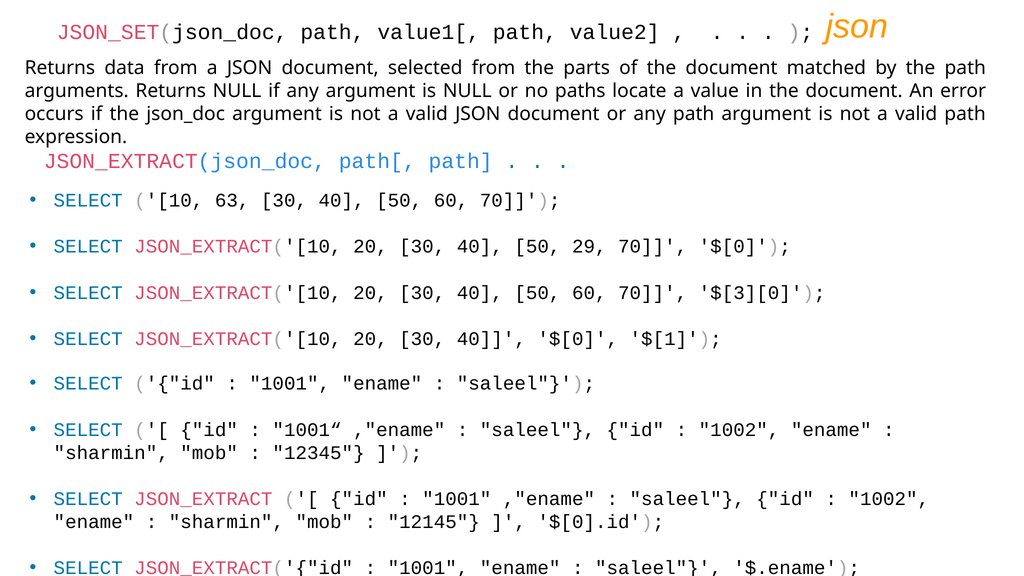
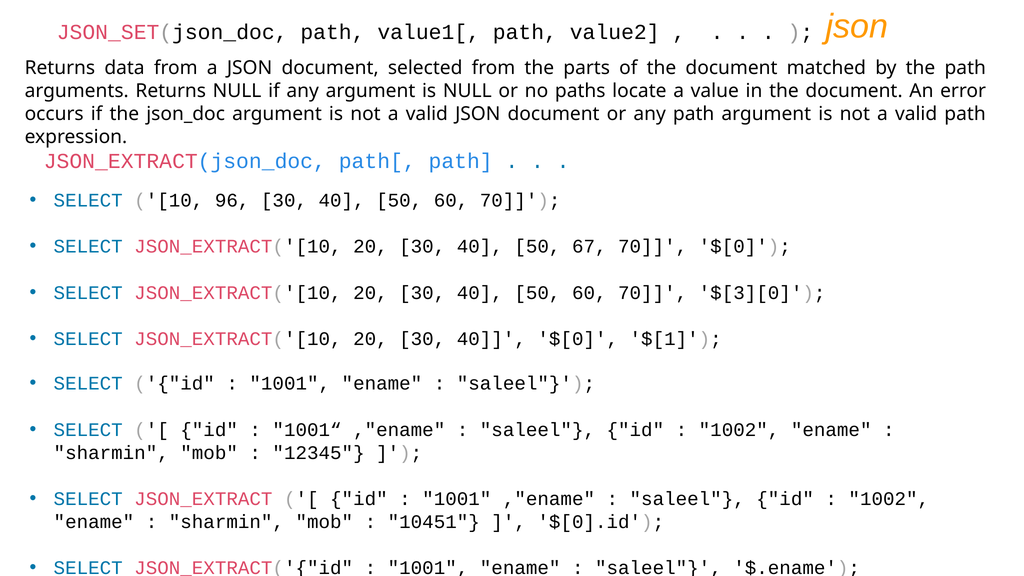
63: 63 -> 96
29: 29 -> 67
12145: 12145 -> 10451
